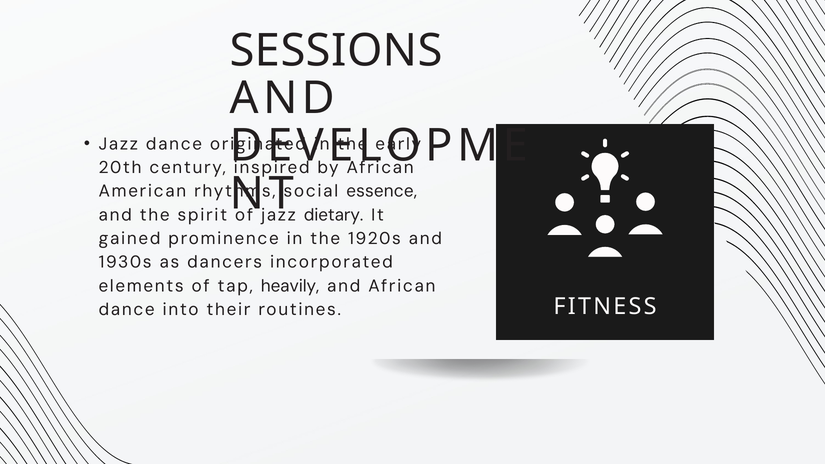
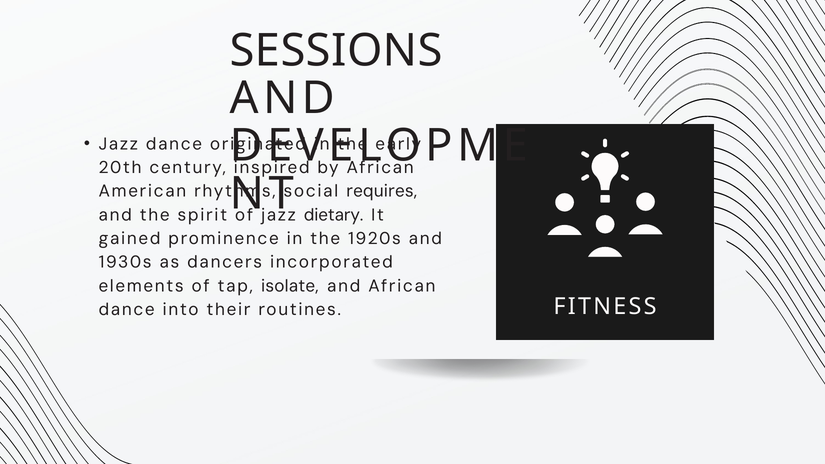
essence: essence -> requires
heavily: heavily -> isolate
